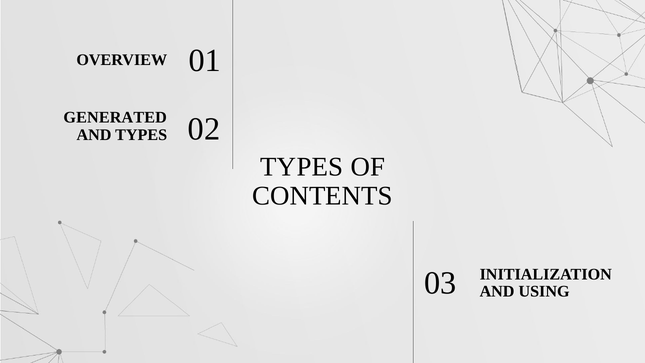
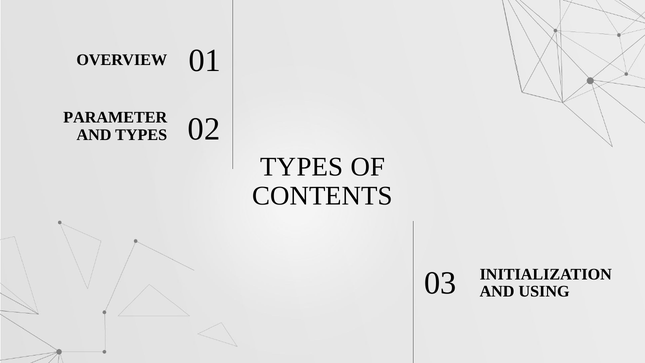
GENERATED: GENERATED -> PARAMETER
